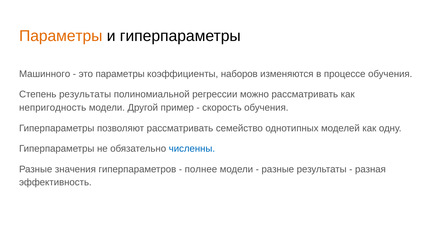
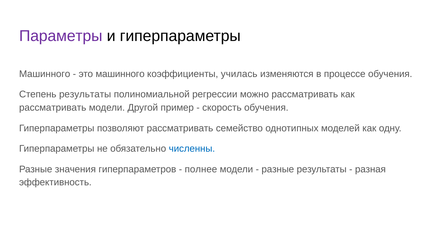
Параметры at (61, 36) colour: orange -> purple
это параметры: параметры -> машинного
наборов: наборов -> училась
непригодность at (53, 108): непригодность -> рассматривать
